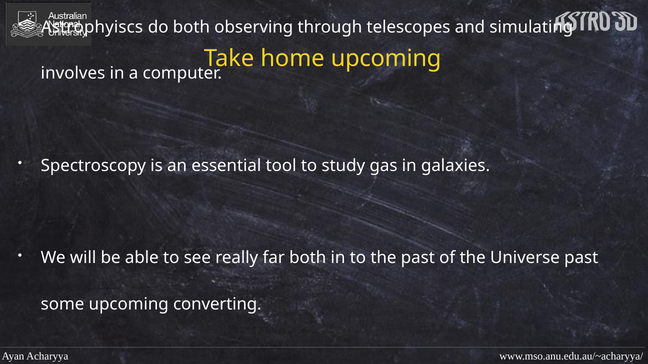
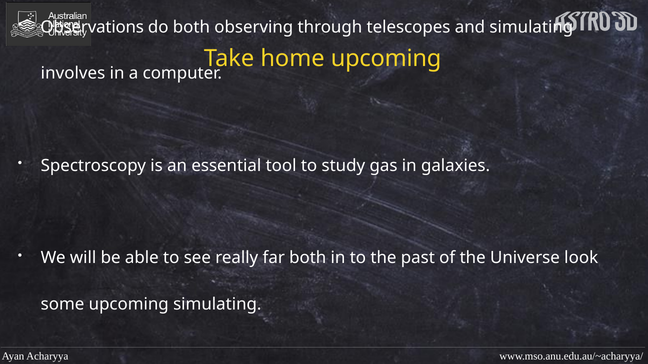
Astrophyiscs: Astrophyiscs -> Observations
Universe past: past -> look
upcoming converting: converting -> simulating
